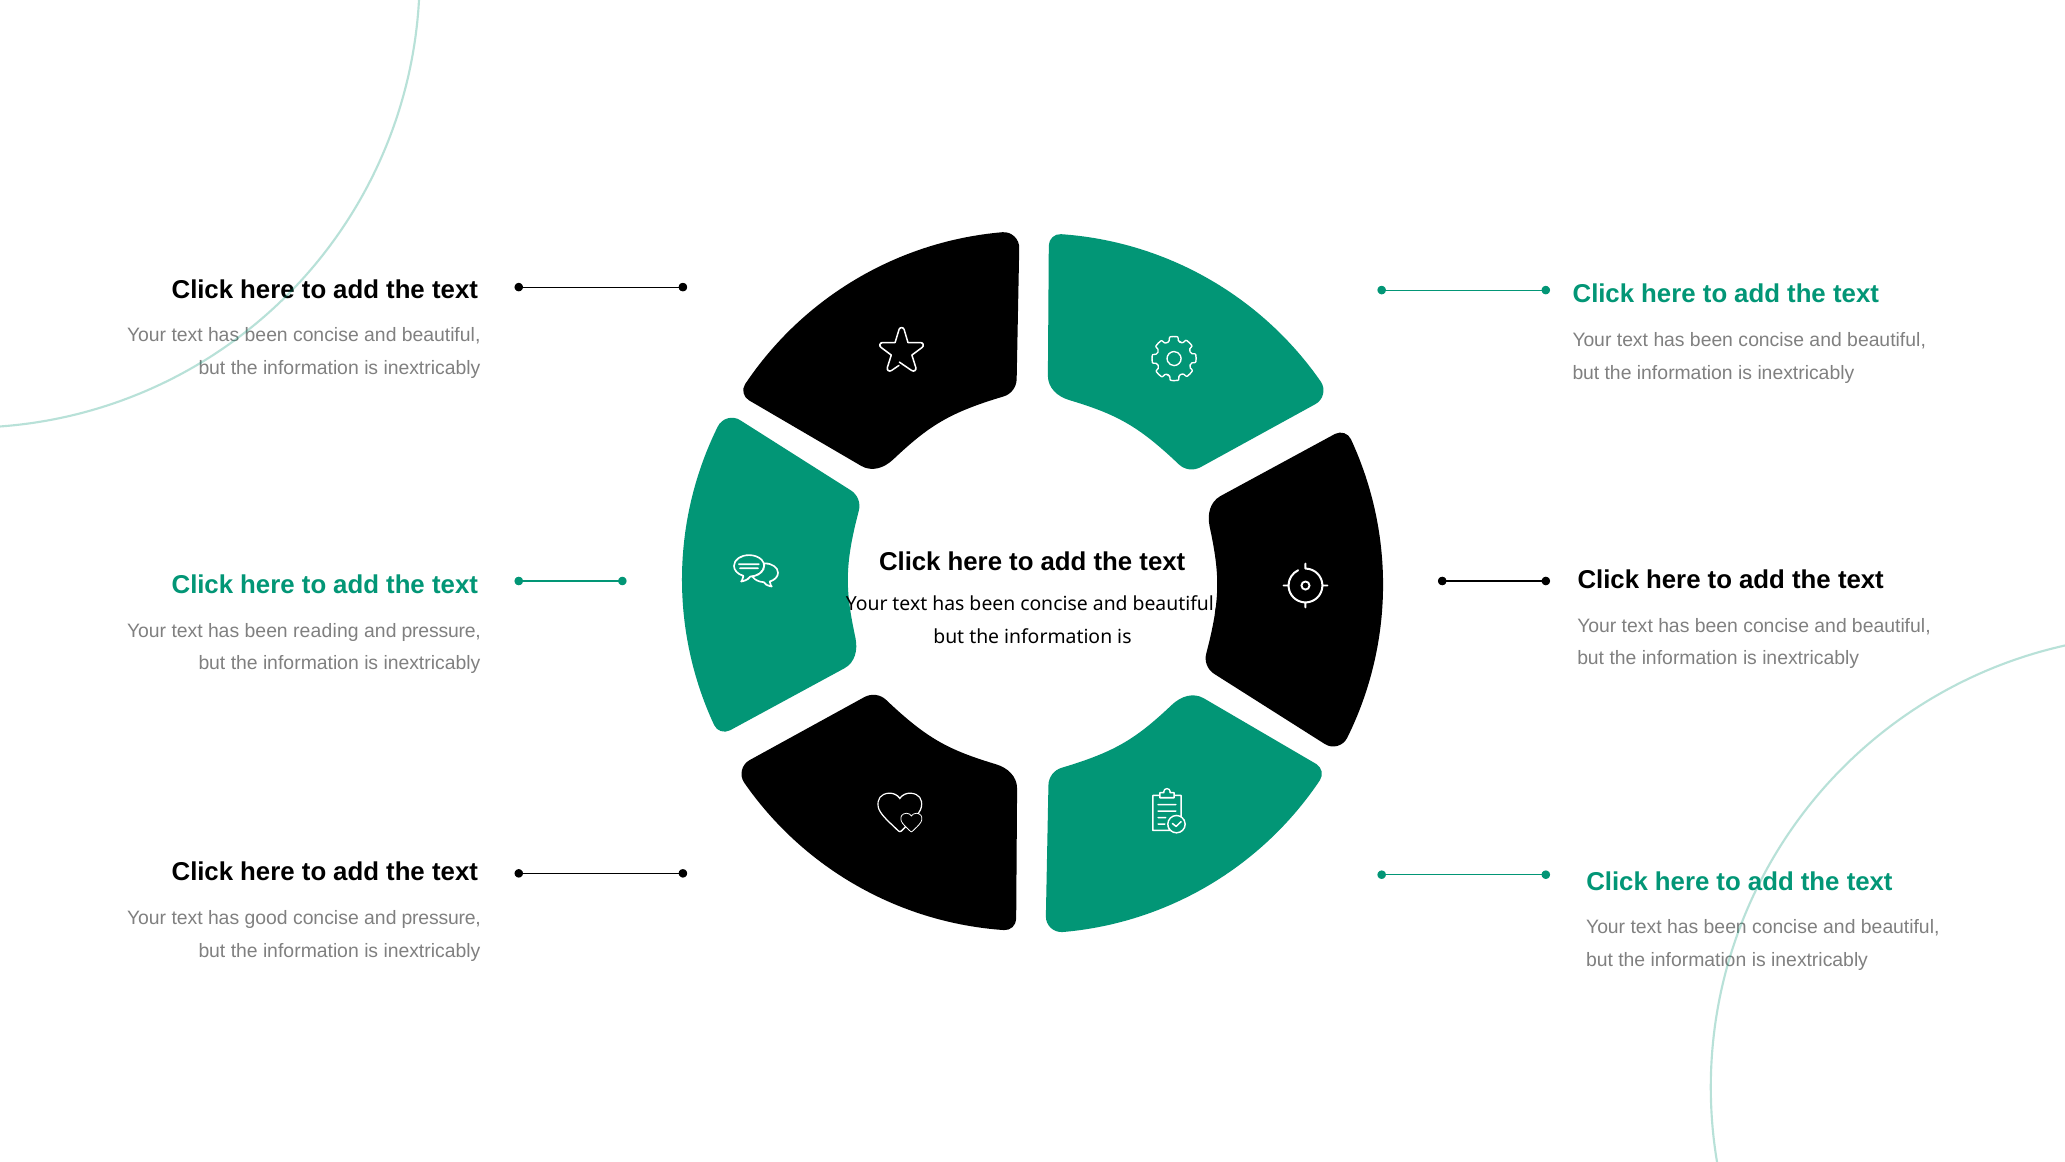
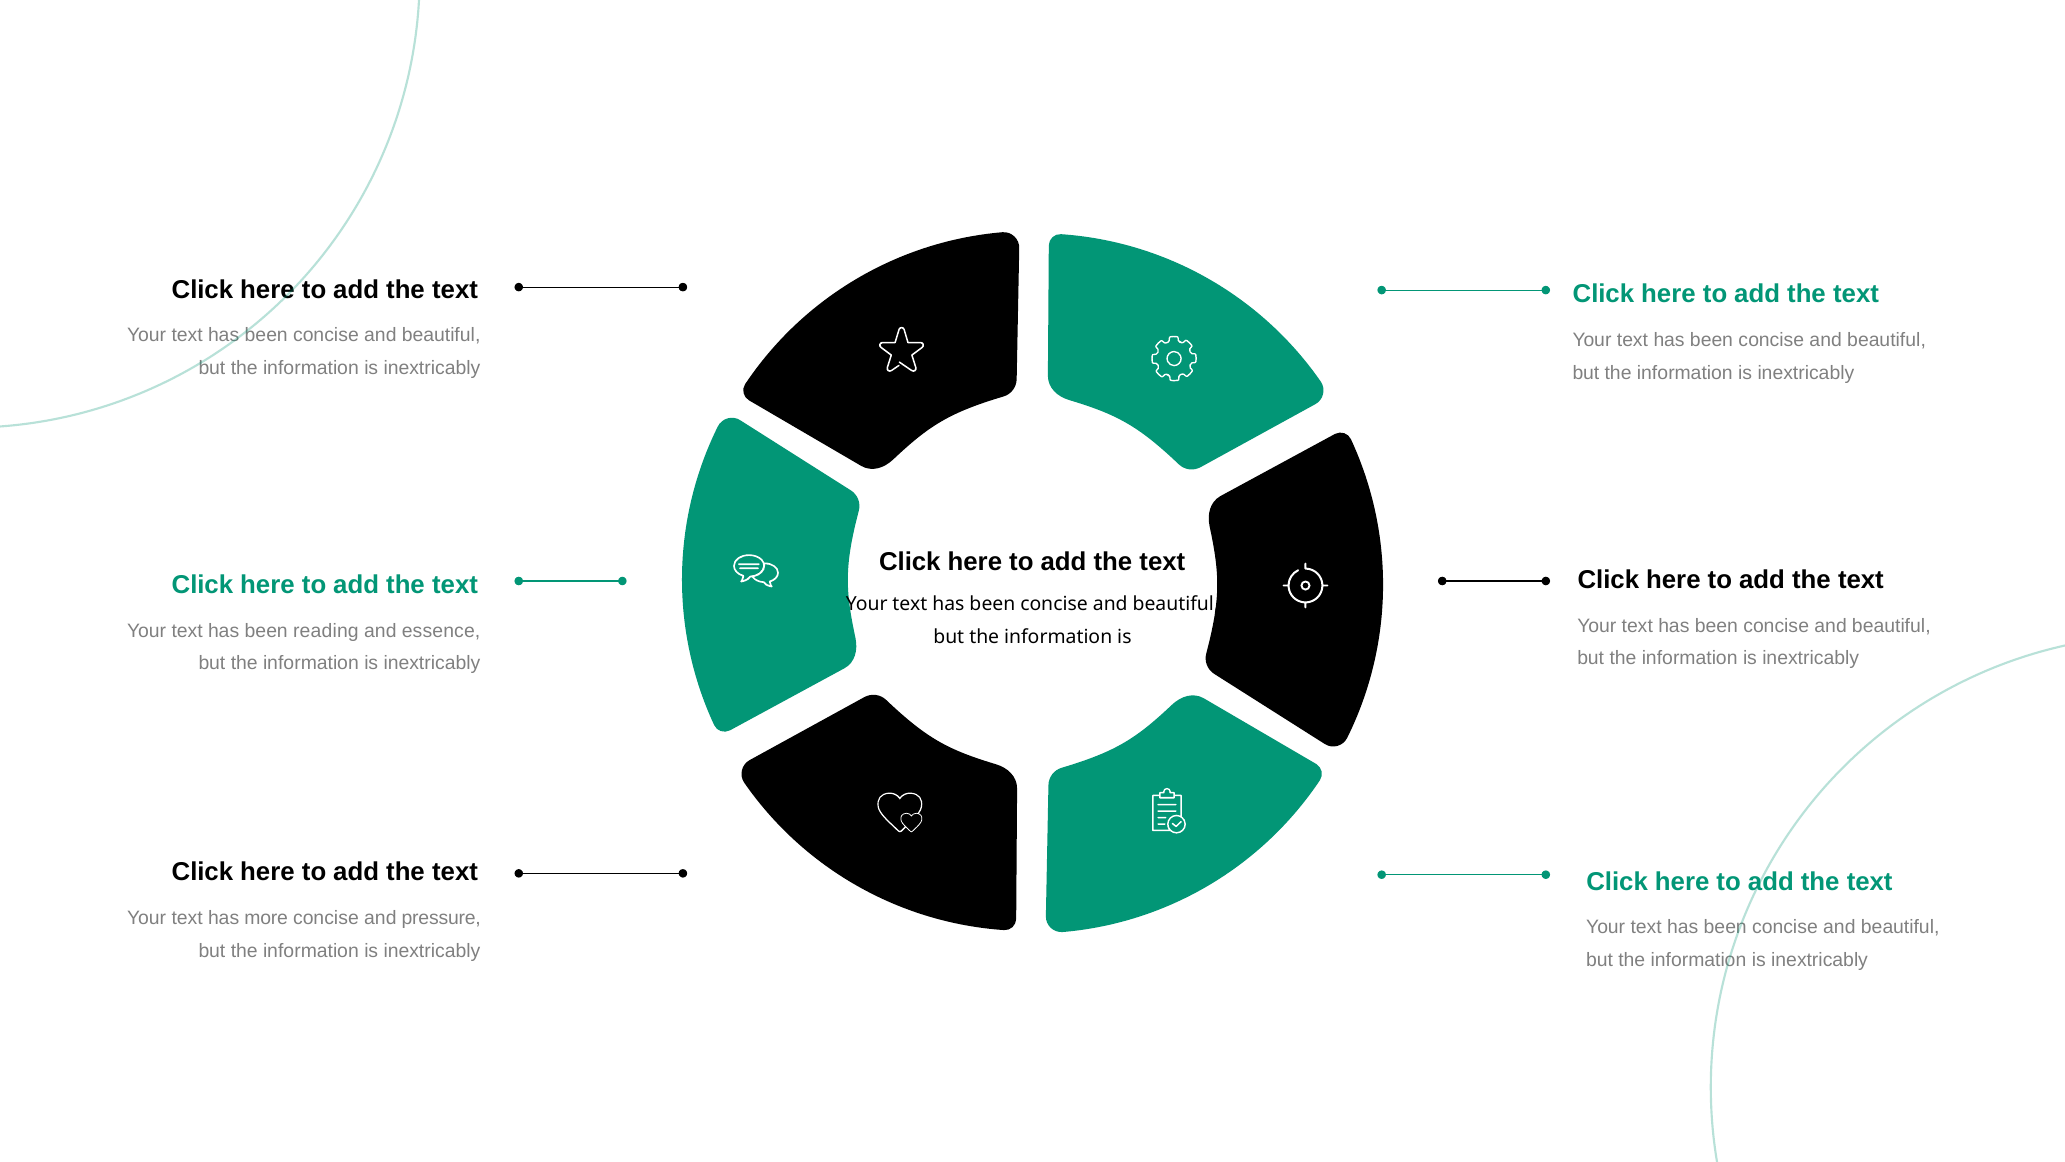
pressure at (441, 631): pressure -> essence
good: good -> more
